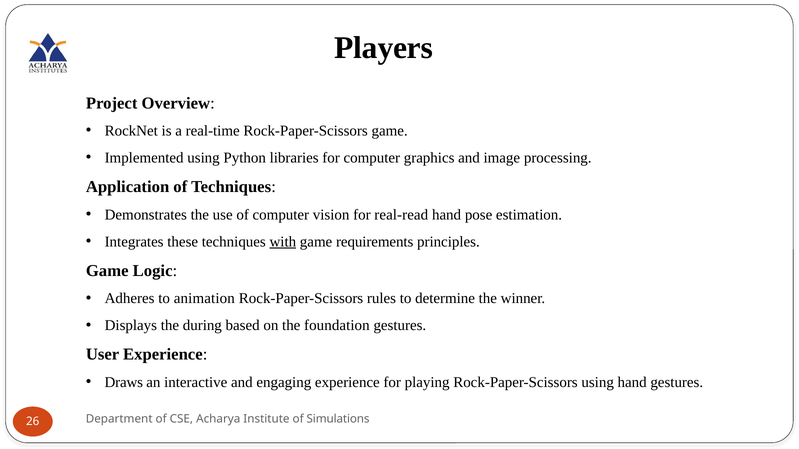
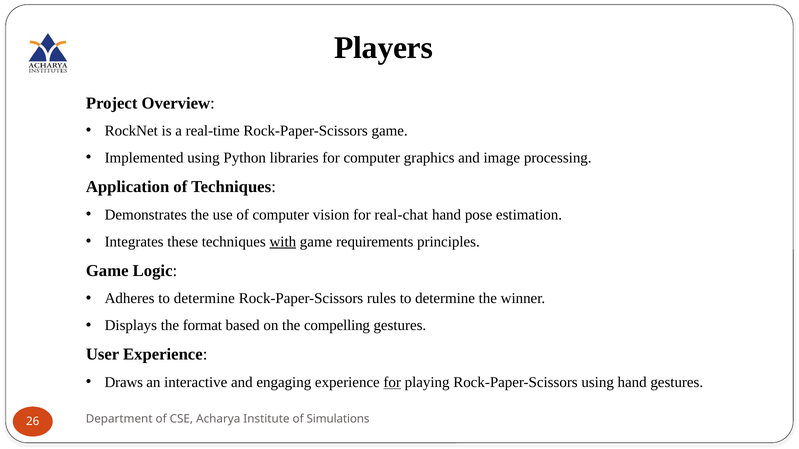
real-read: real-read -> real-chat
Adheres to animation: animation -> determine
during: during -> format
foundation: foundation -> compelling
for at (392, 383) underline: none -> present
